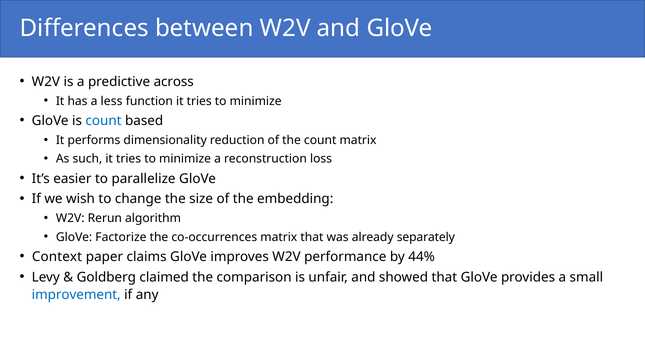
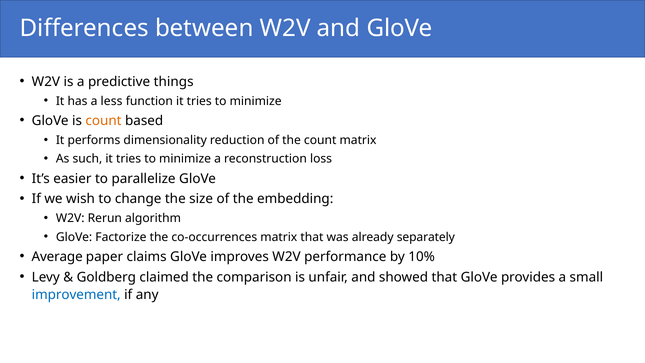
across: across -> things
count at (104, 121) colour: blue -> orange
Context: Context -> Average
44%: 44% -> 10%
